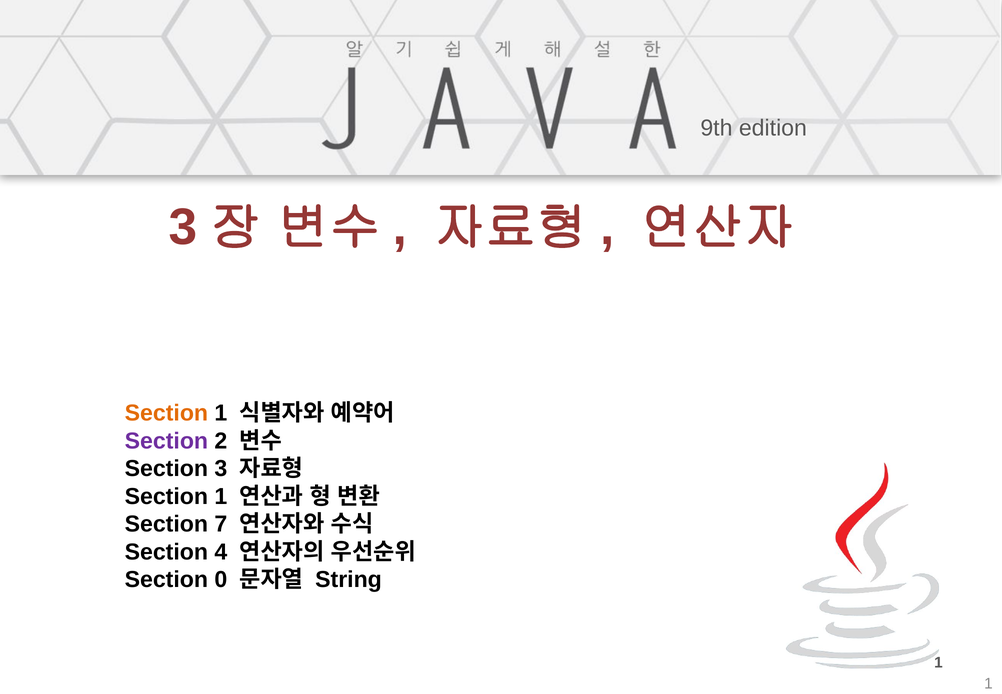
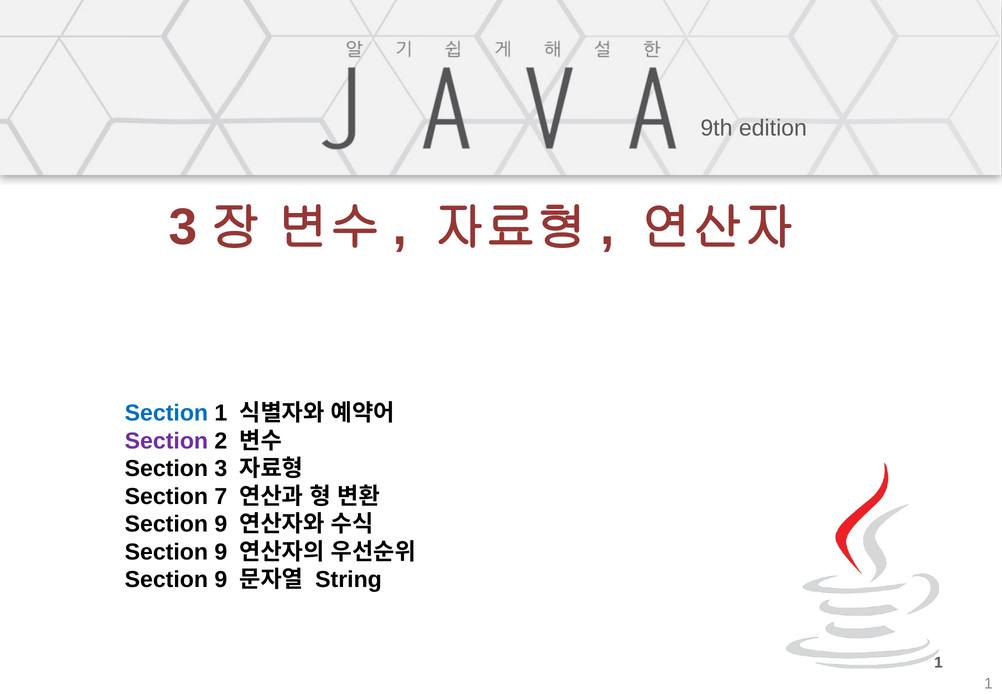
Section at (166, 413) colour: orange -> blue
1 at (221, 496): 1 -> 7
7 at (221, 524): 7 -> 9
4 at (221, 552): 4 -> 9
0 at (221, 580): 0 -> 9
